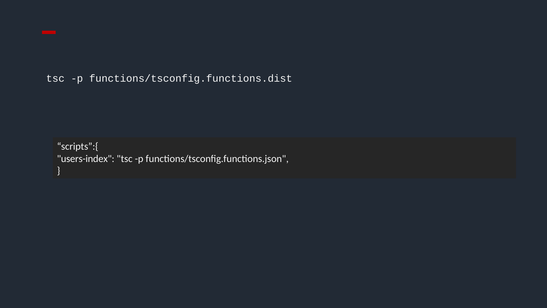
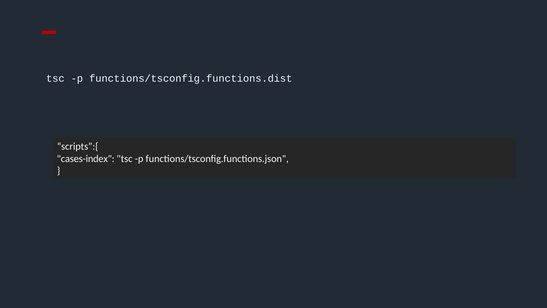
users-index: users-index -> cases-index
